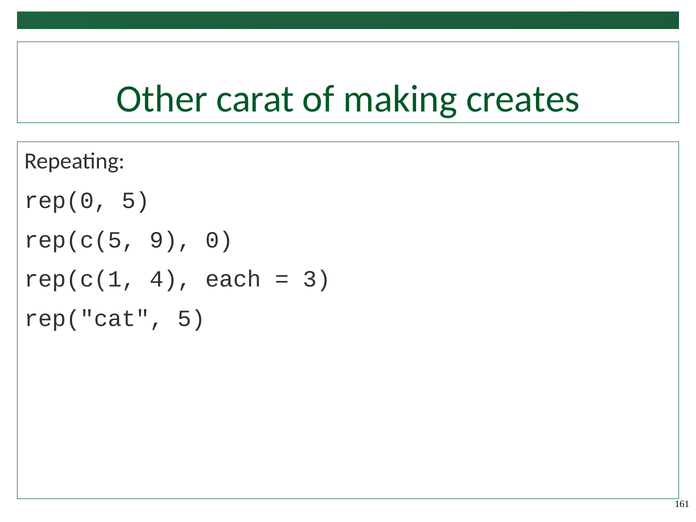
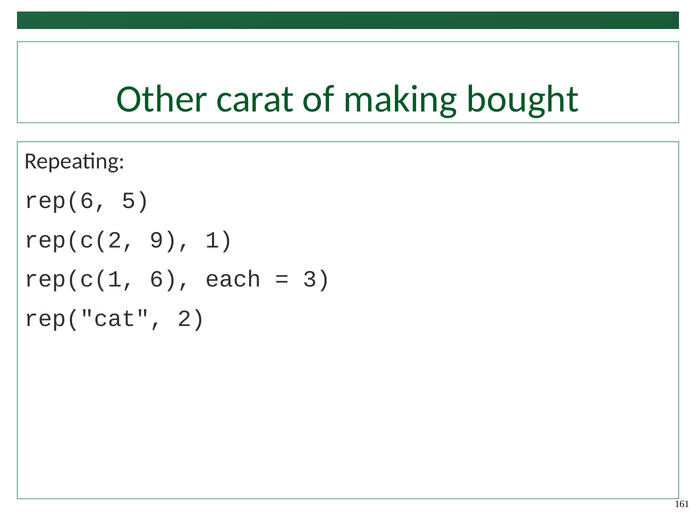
creates: creates -> bought
rep(0: rep(0 -> rep(6
rep(c(5: rep(c(5 -> rep(c(2
0: 0 -> 1
4: 4 -> 6
rep("cat 5: 5 -> 2
